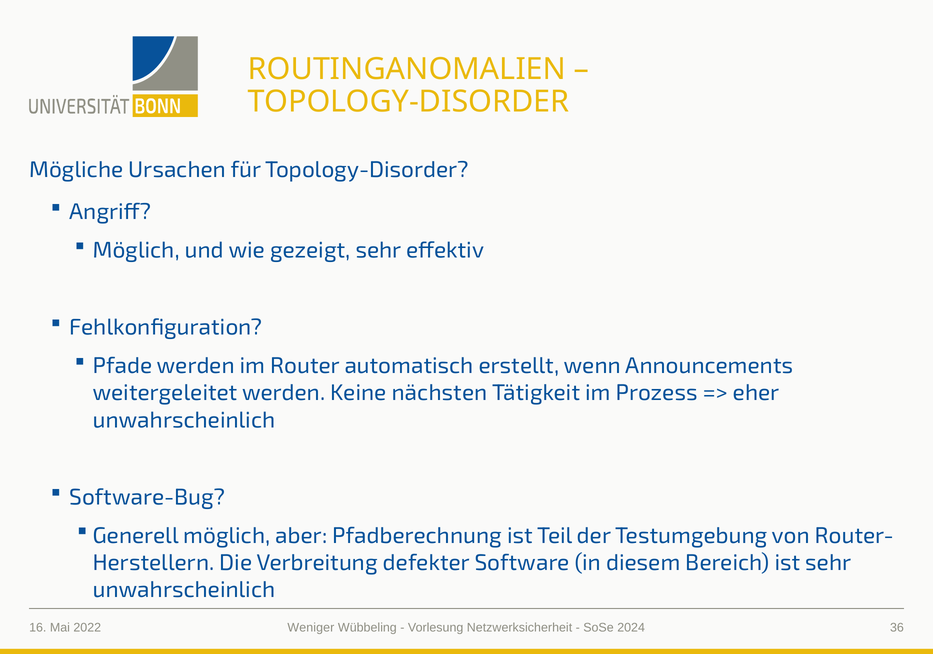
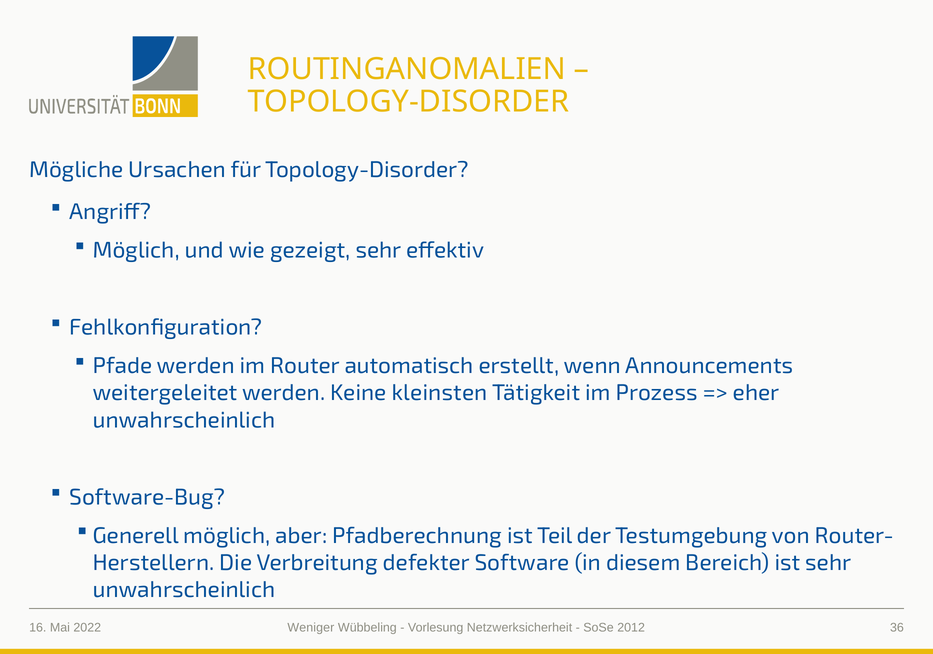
nächsten: nächsten -> kleinsten
2024: 2024 -> 2012
